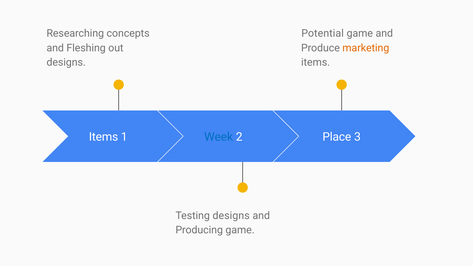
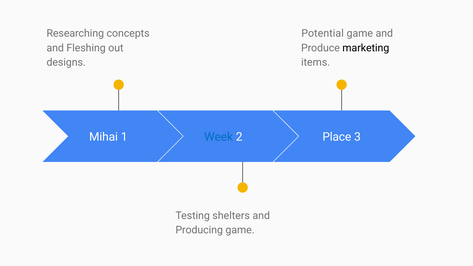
marketing colour: orange -> black
Items at (104, 137): Items -> Mihai
Testing designs: designs -> shelters
